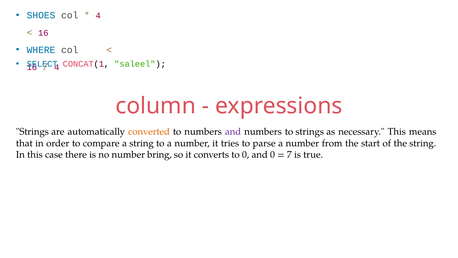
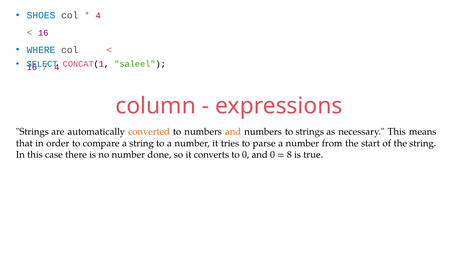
and at (233, 132) colour: purple -> orange
bring: bring -> done
7: 7 -> 8
